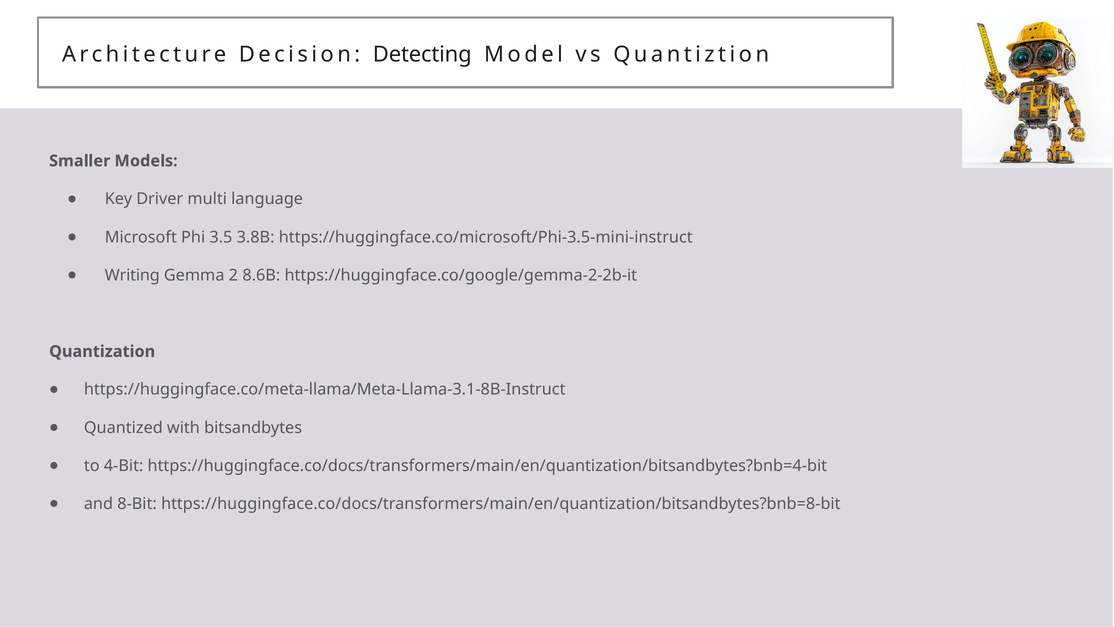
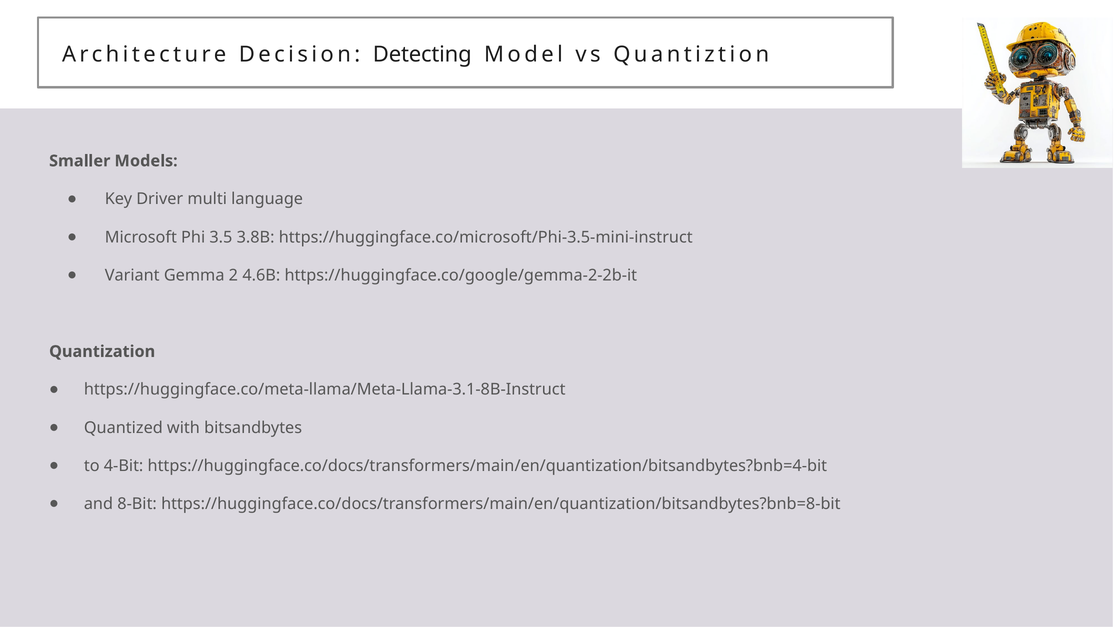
Writing: Writing -> Variant
8.6B: 8.6B -> 4.6B
